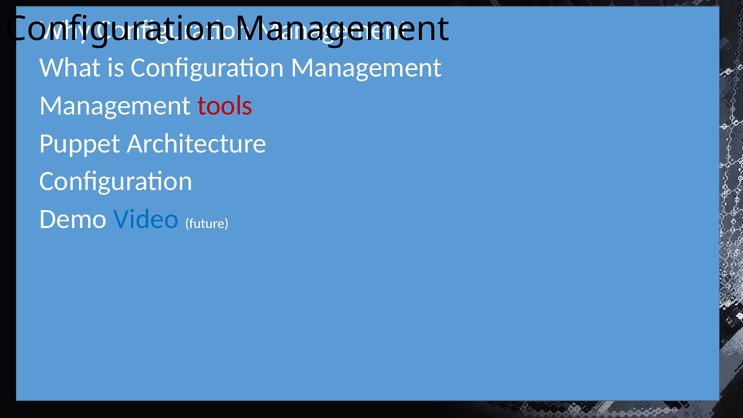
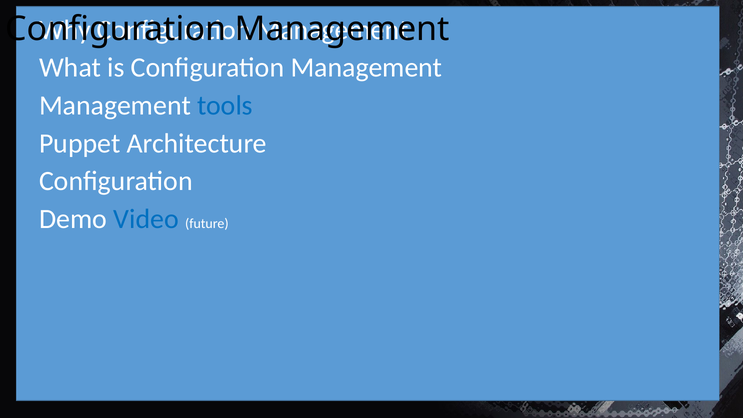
tools colour: red -> blue
